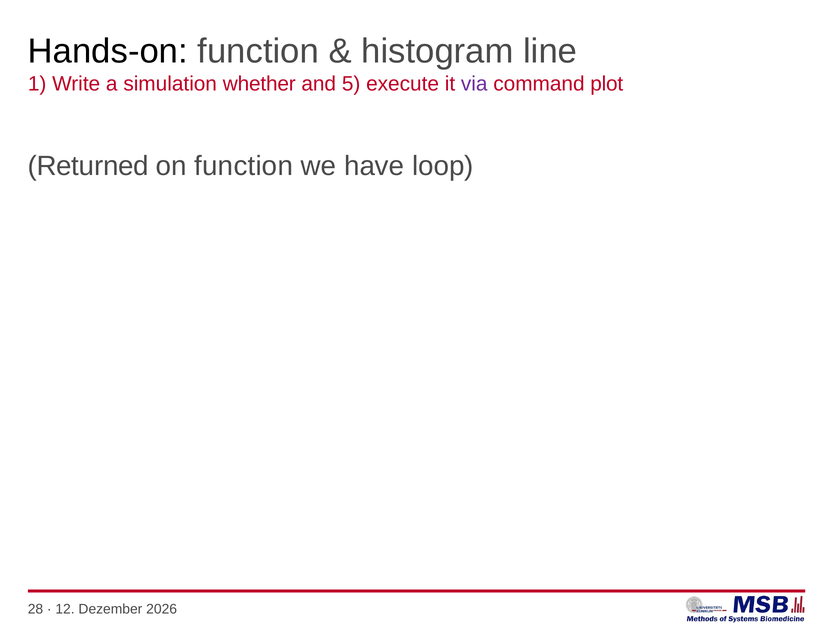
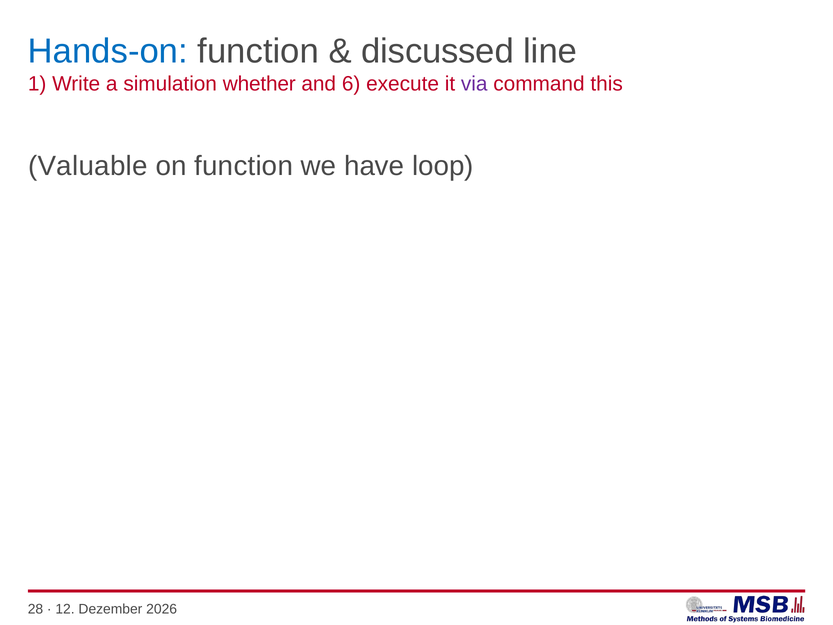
Hands-on colour: black -> blue
histogram: histogram -> discussed
5: 5 -> 6
plot: plot -> this
Returned: Returned -> Valuable
